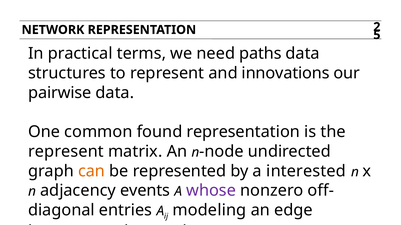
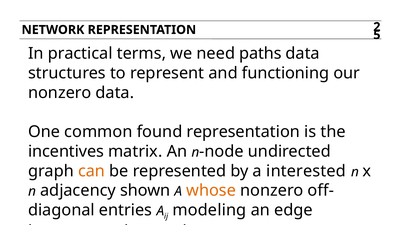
innovations: innovations -> functioning
pairwise at (60, 93): pairwise -> nonzero
represent at (66, 152): represent -> incentives
events: events -> shown
whose colour: purple -> orange
